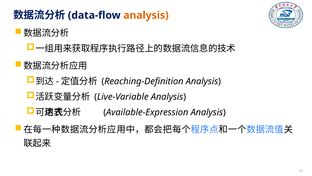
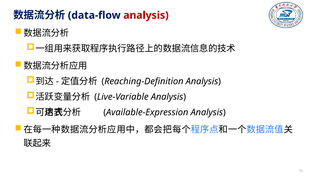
analysis at (146, 15) colour: orange -> red
